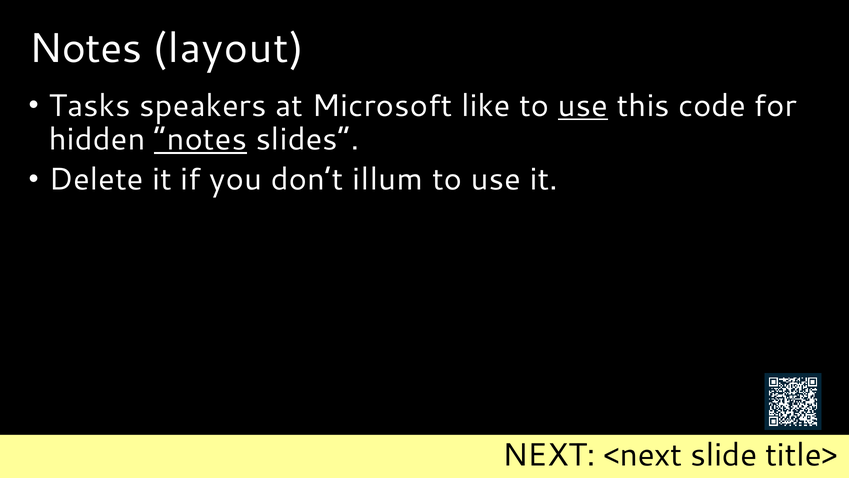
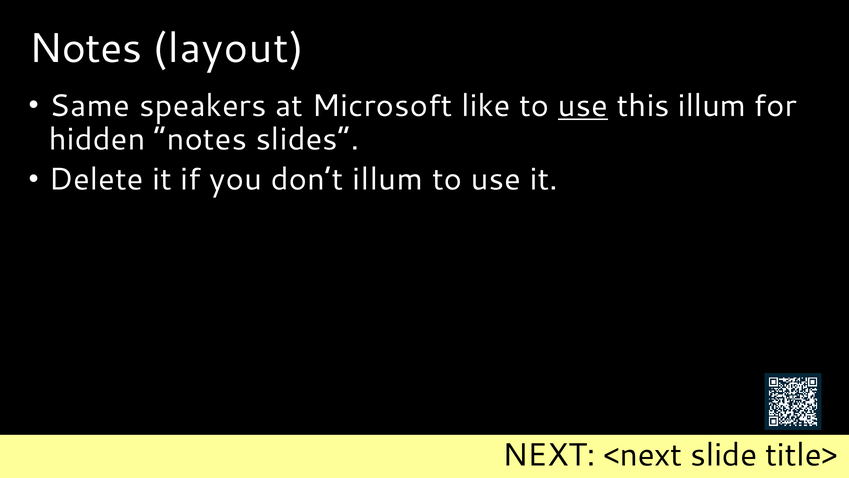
Tasks: Tasks -> Same
this code: code -> illum
notes at (201, 139) underline: present -> none
